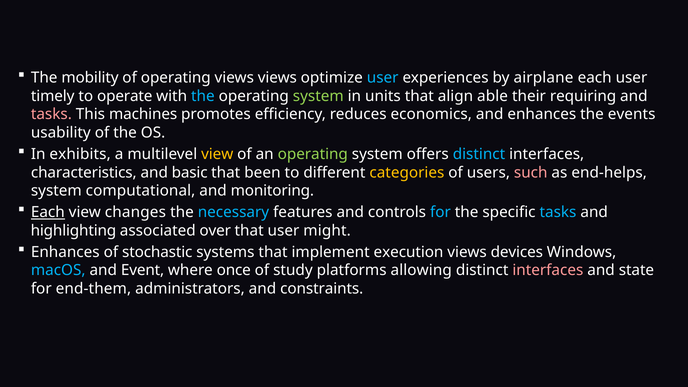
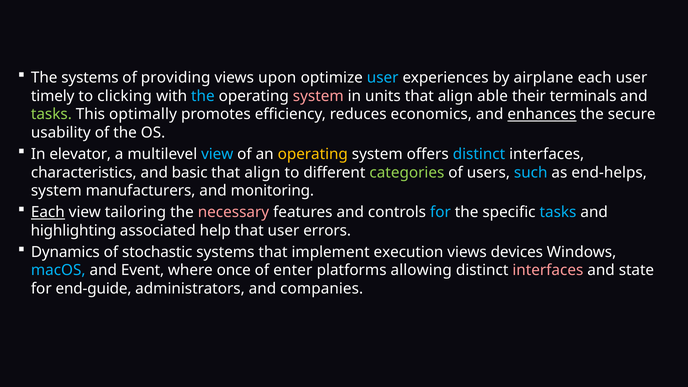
The mobility: mobility -> systems
of operating: operating -> providing
views views: views -> upon
operate: operate -> clicking
system at (318, 96) colour: light green -> pink
requiring: requiring -> terminals
tasks at (51, 114) colour: pink -> light green
machines: machines -> optimally
enhances at (542, 114) underline: none -> present
events: events -> secure
exhibits: exhibits -> elevator
view at (217, 154) colour: yellow -> light blue
operating at (313, 154) colour: light green -> yellow
been at (262, 172): been -> align
categories colour: yellow -> light green
such colour: pink -> light blue
computational: computational -> manufacturers
changes: changes -> tailoring
necessary colour: light blue -> pink
over: over -> help
might: might -> errors
Enhances at (65, 252): Enhances -> Dynamics
study: study -> enter
end-them: end-them -> end-guide
constraints: constraints -> companies
